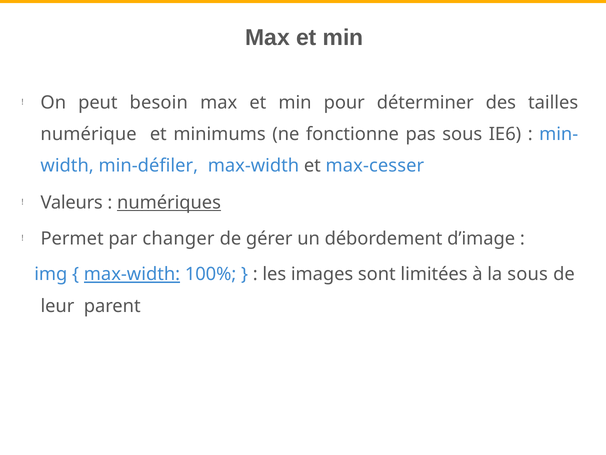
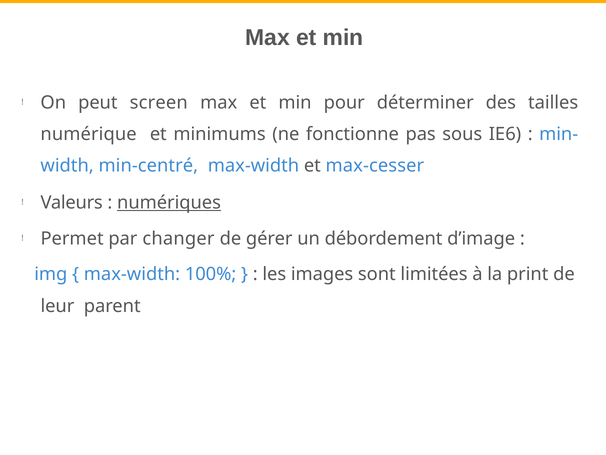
besoin: besoin -> screen
min-défiler: min-défiler -> min-centré
max-width at (132, 274) underline: present -> none
la sous: sous -> print
